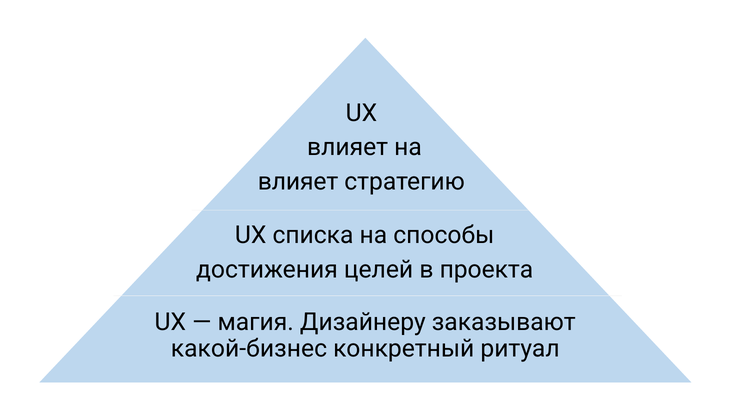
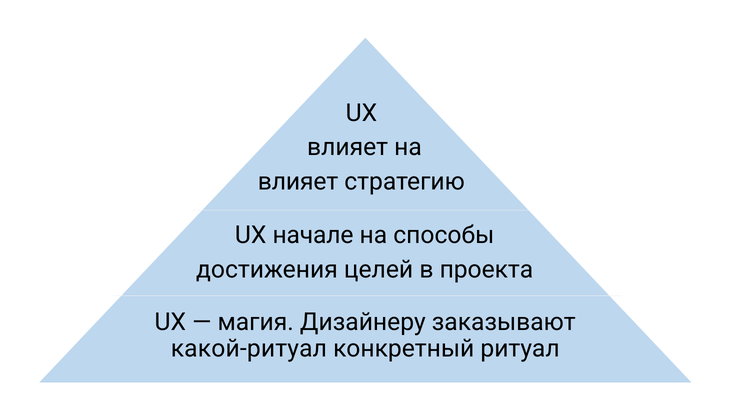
списка: списка -> начале
какой-бизнес: какой-бизнес -> какой-ритуал
